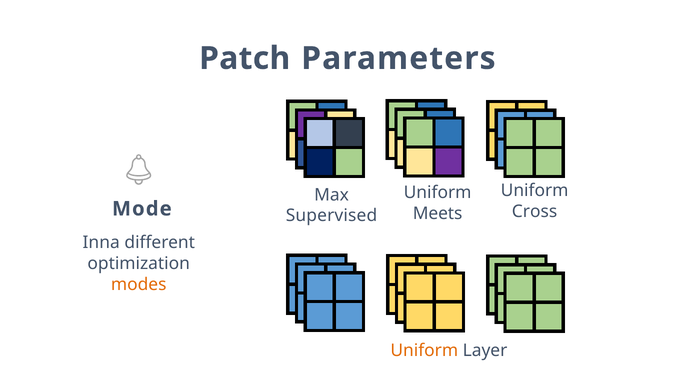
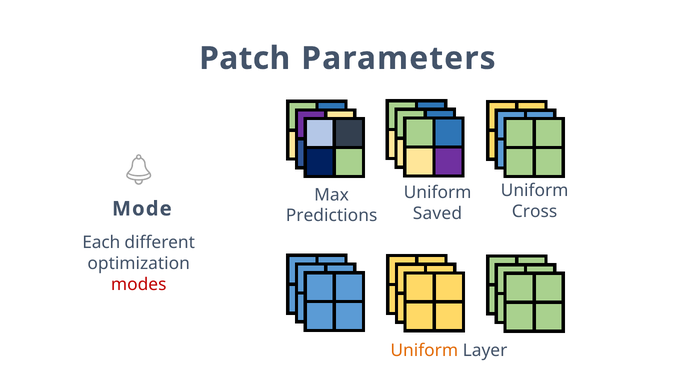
Meets: Meets -> Saved
Supervised: Supervised -> Predictions
Inna: Inna -> Each
modes colour: orange -> red
